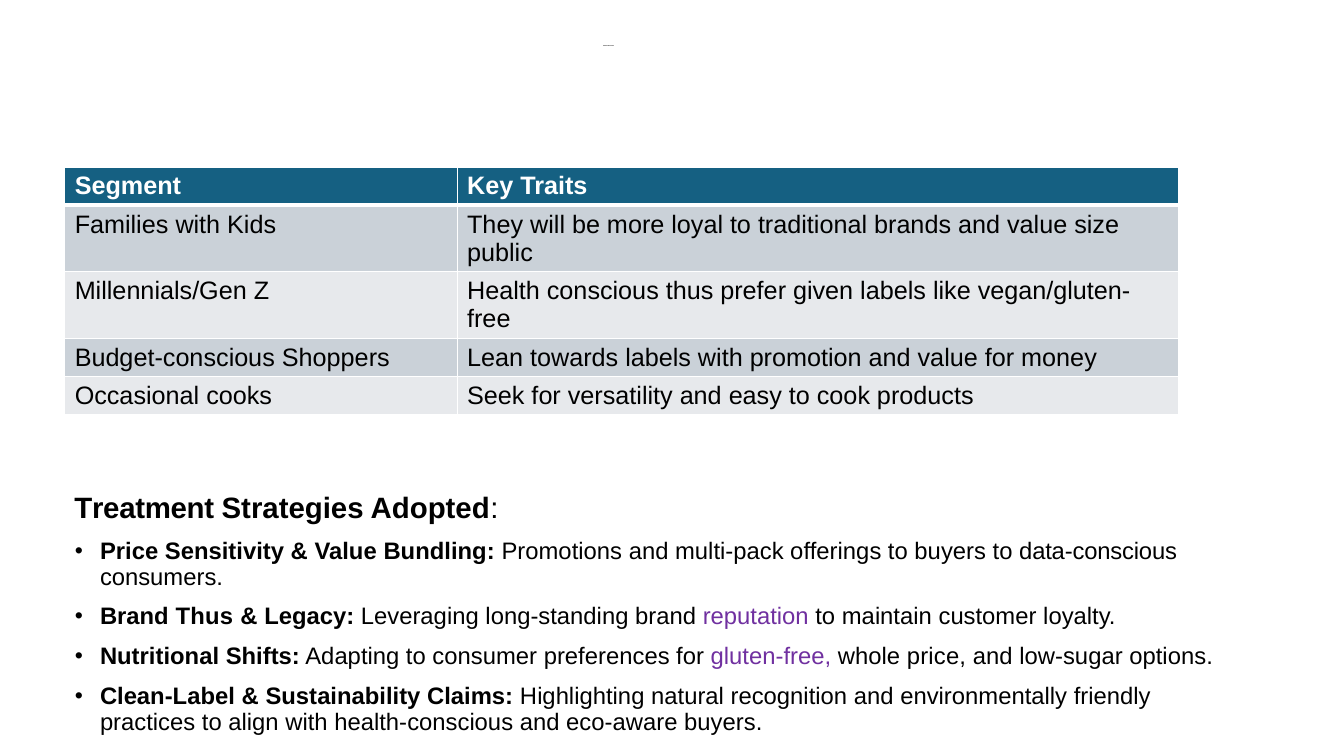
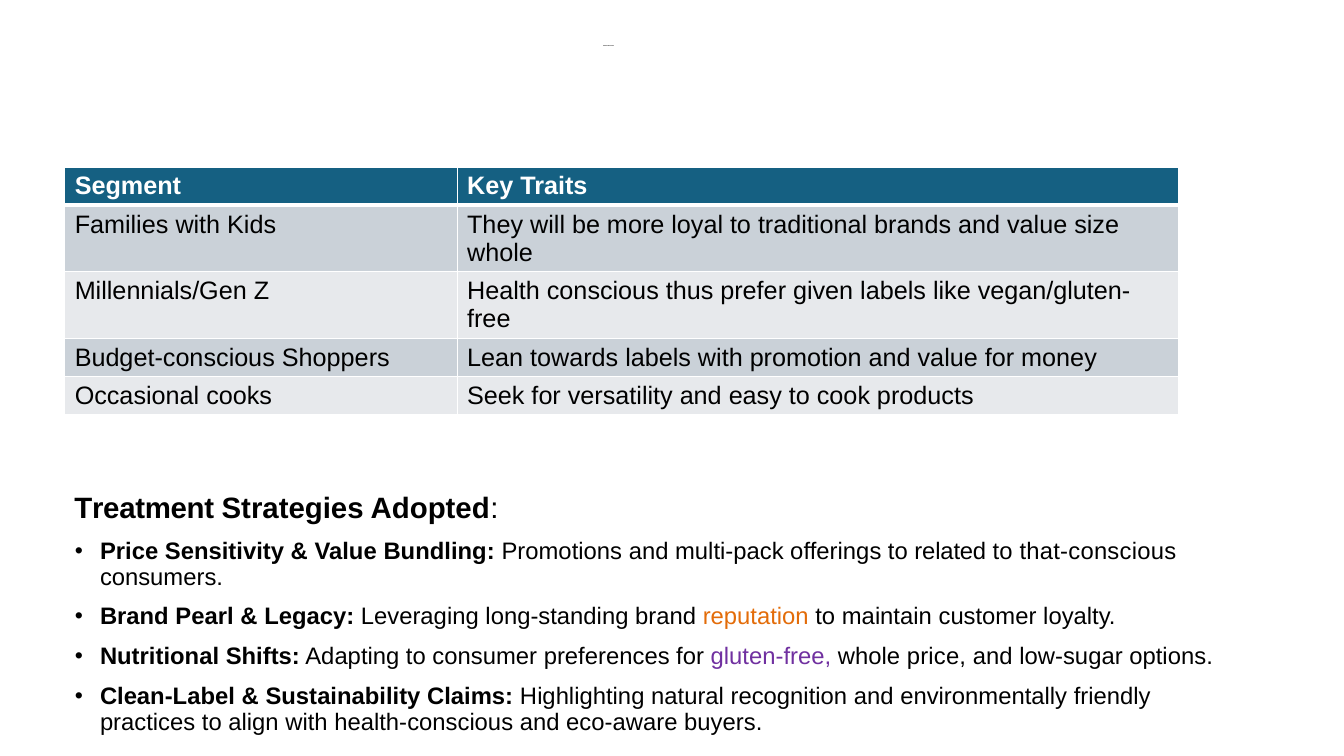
public at (500, 253): public -> whole
to buyers: buyers -> related
data-conscious: data-conscious -> that-conscious
Brand Thus: Thus -> Pearl
reputation colour: purple -> orange
